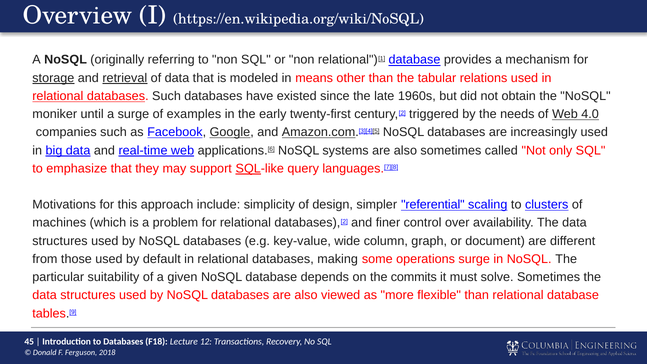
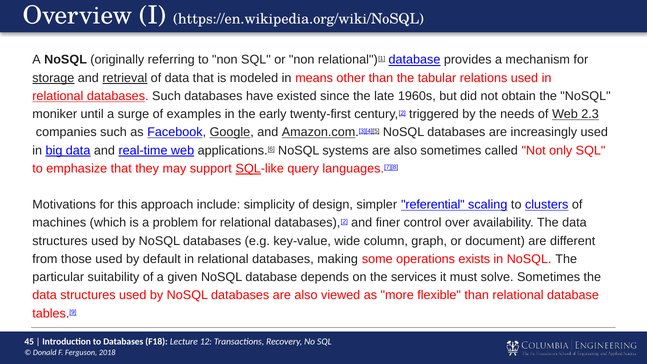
4.0: 4.0 -> 2.3
operations surge: surge -> exists
commits: commits -> services
